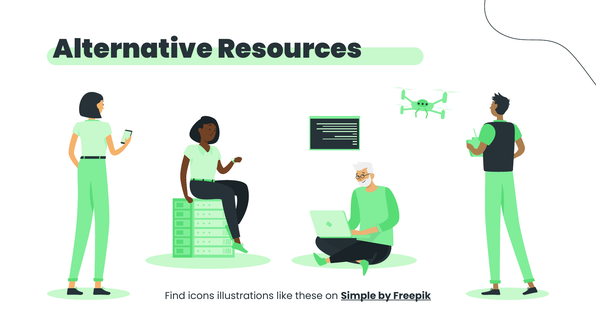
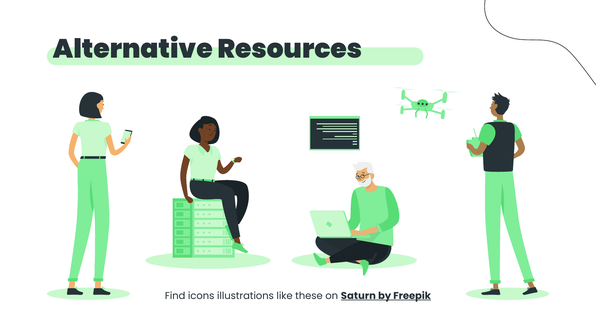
Simple: Simple -> Saturn
